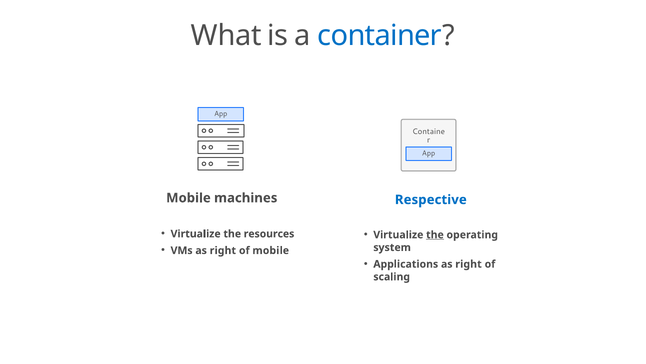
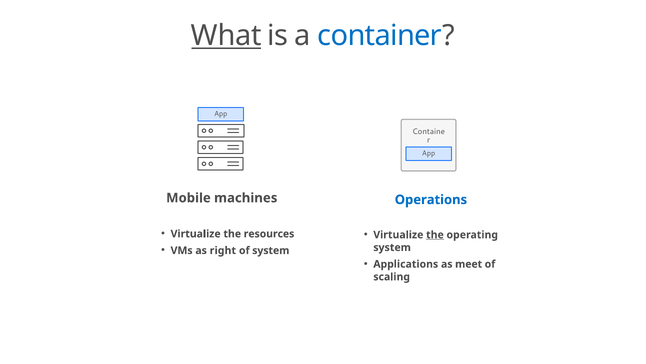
What underline: none -> present
Respective: Respective -> Operations
of mobile: mobile -> system
Applications as right: right -> meet
